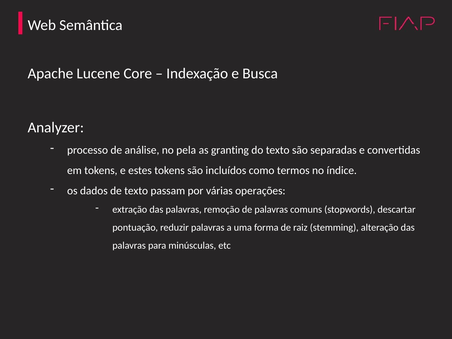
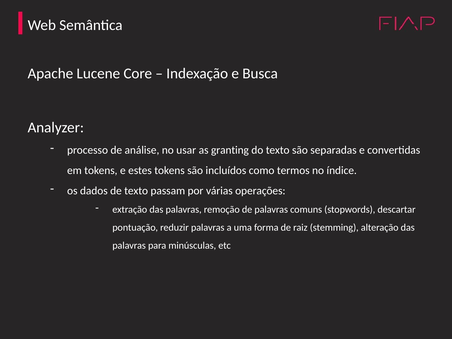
pela: pela -> usar
